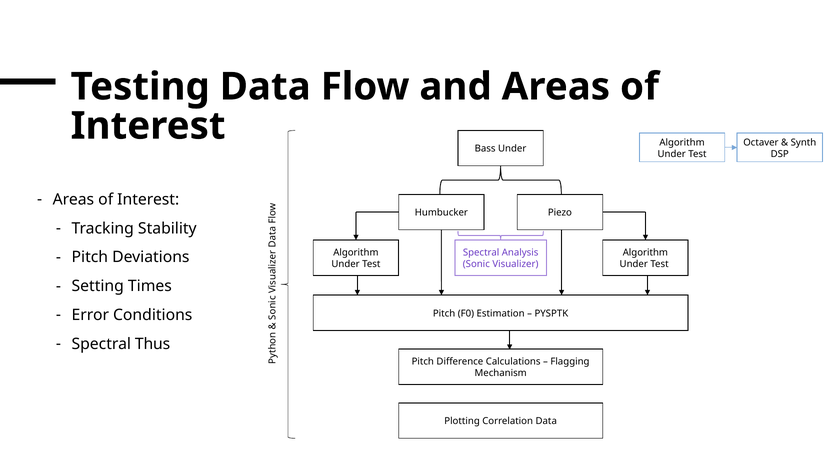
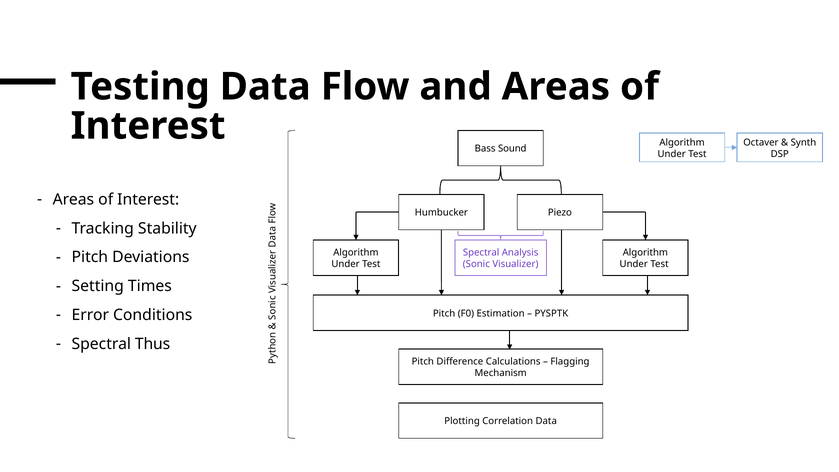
Bass Under: Under -> Sound
